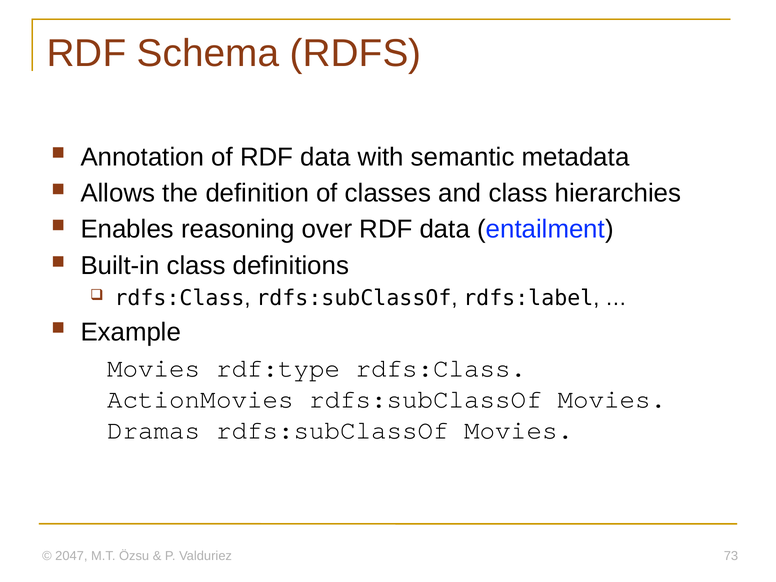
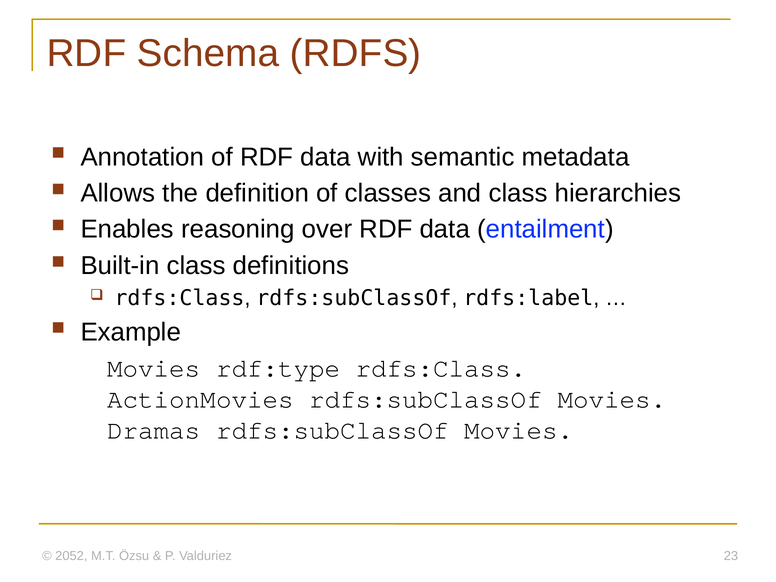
2047: 2047 -> 2052
73: 73 -> 23
